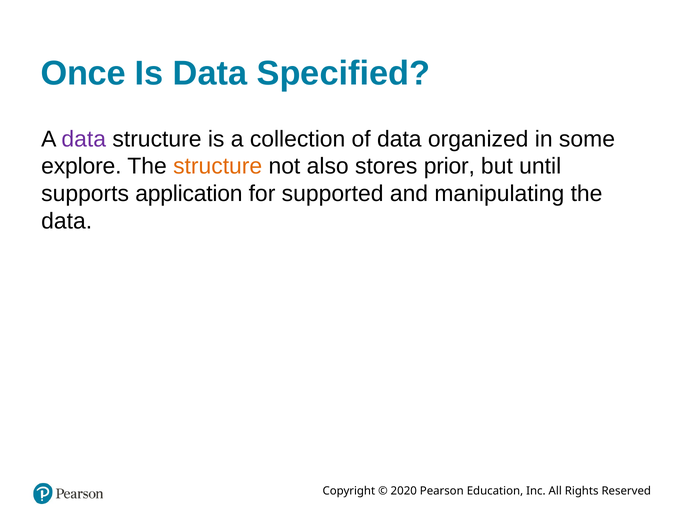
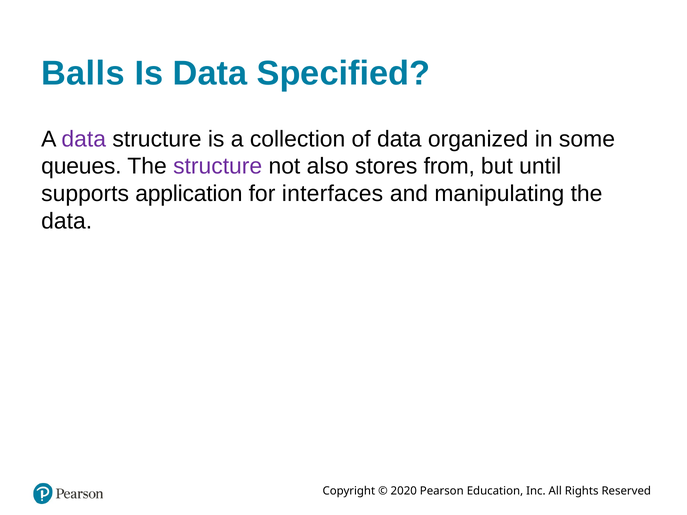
Once: Once -> Balls
explore: explore -> queues
structure at (218, 167) colour: orange -> purple
prior: prior -> from
supported: supported -> interfaces
